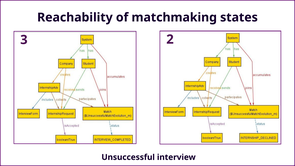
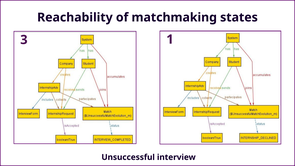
2: 2 -> 1
